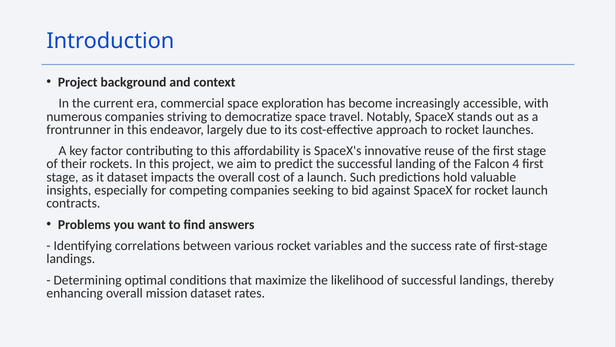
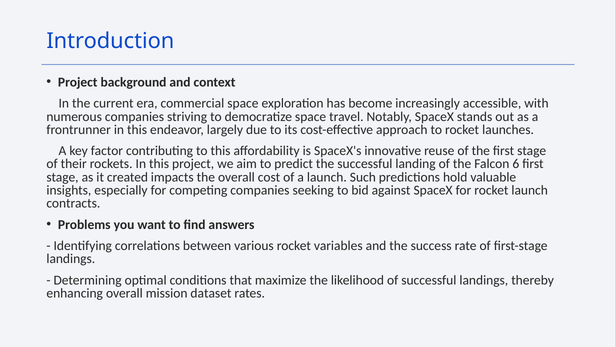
4: 4 -> 6
it dataset: dataset -> created
